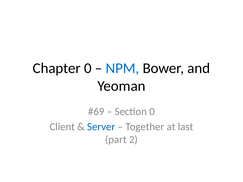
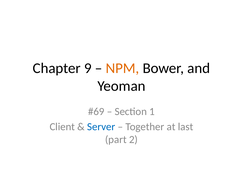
Chapter 0: 0 -> 9
NPM colour: blue -> orange
Section 0: 0 -> 1
